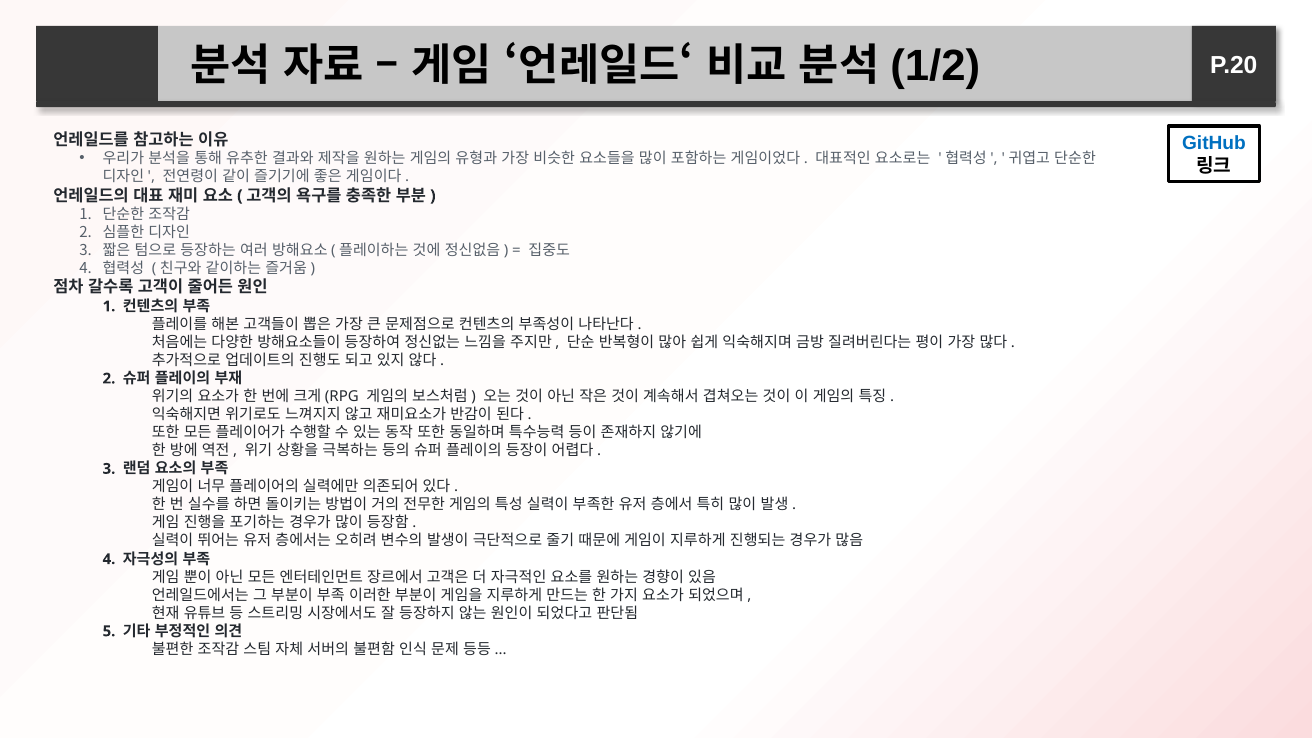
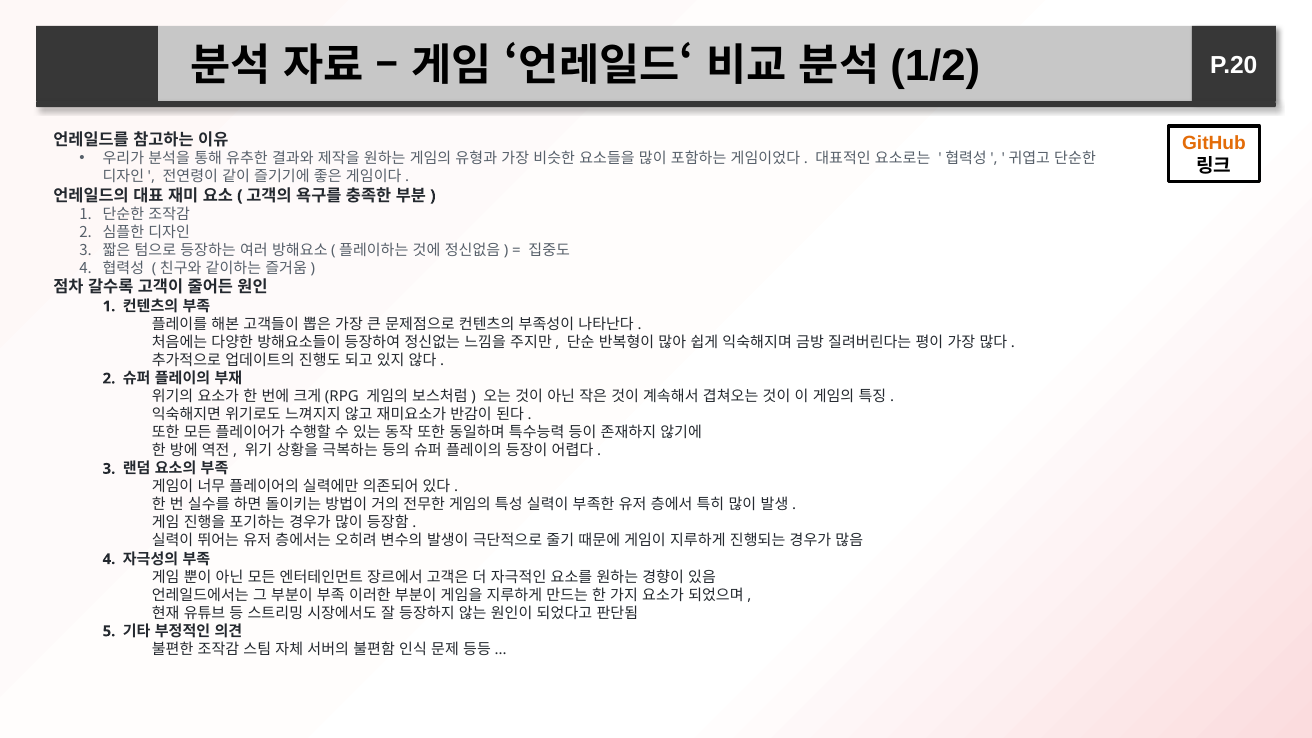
GitHub colour: blue -> orange
